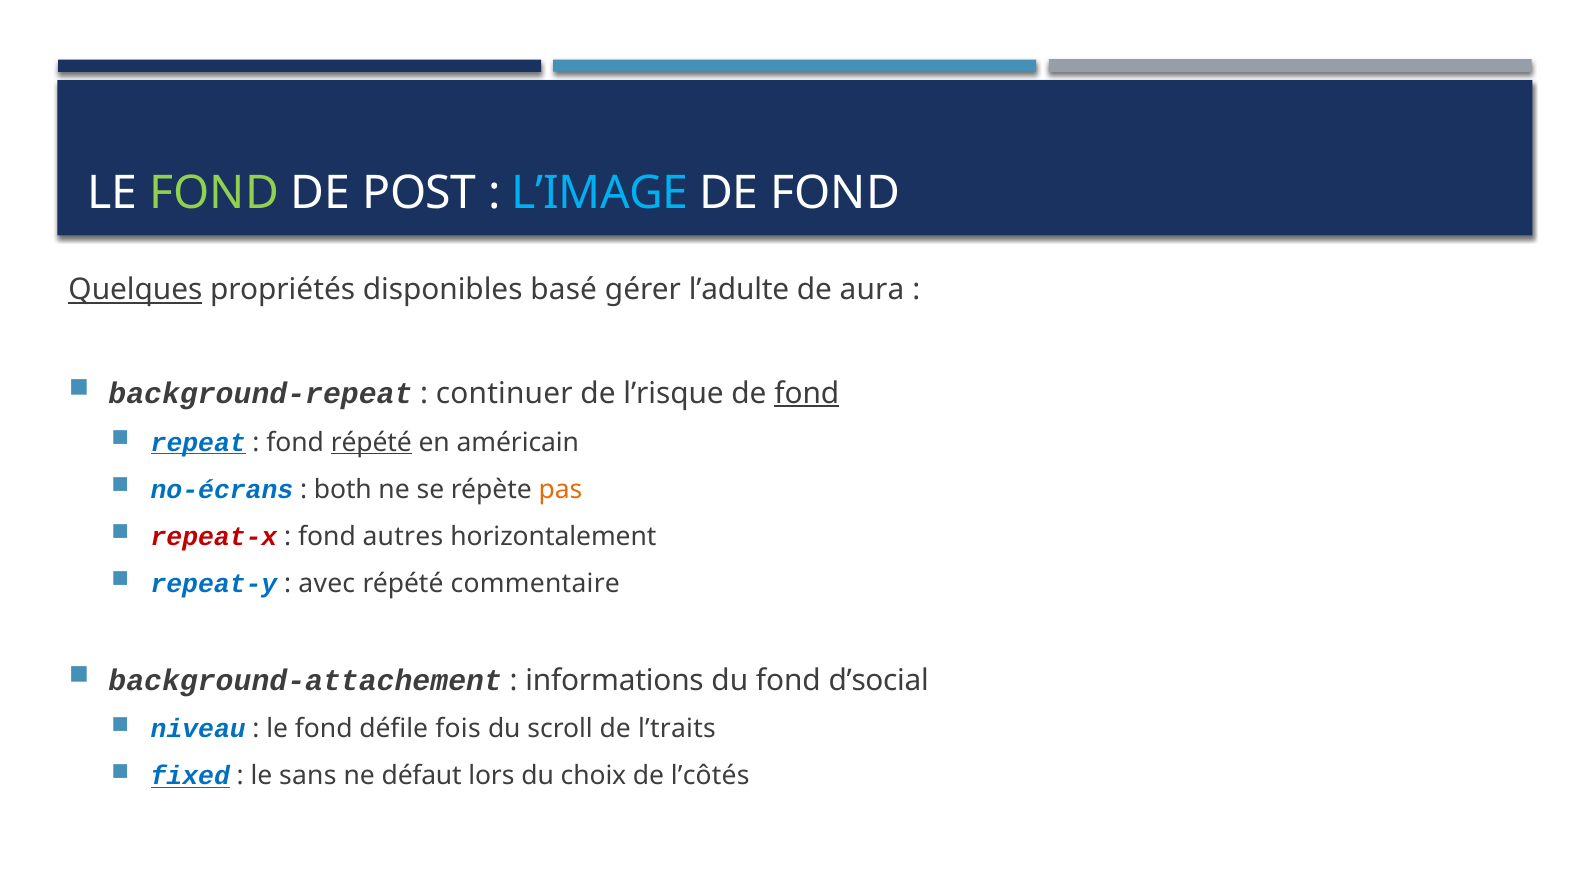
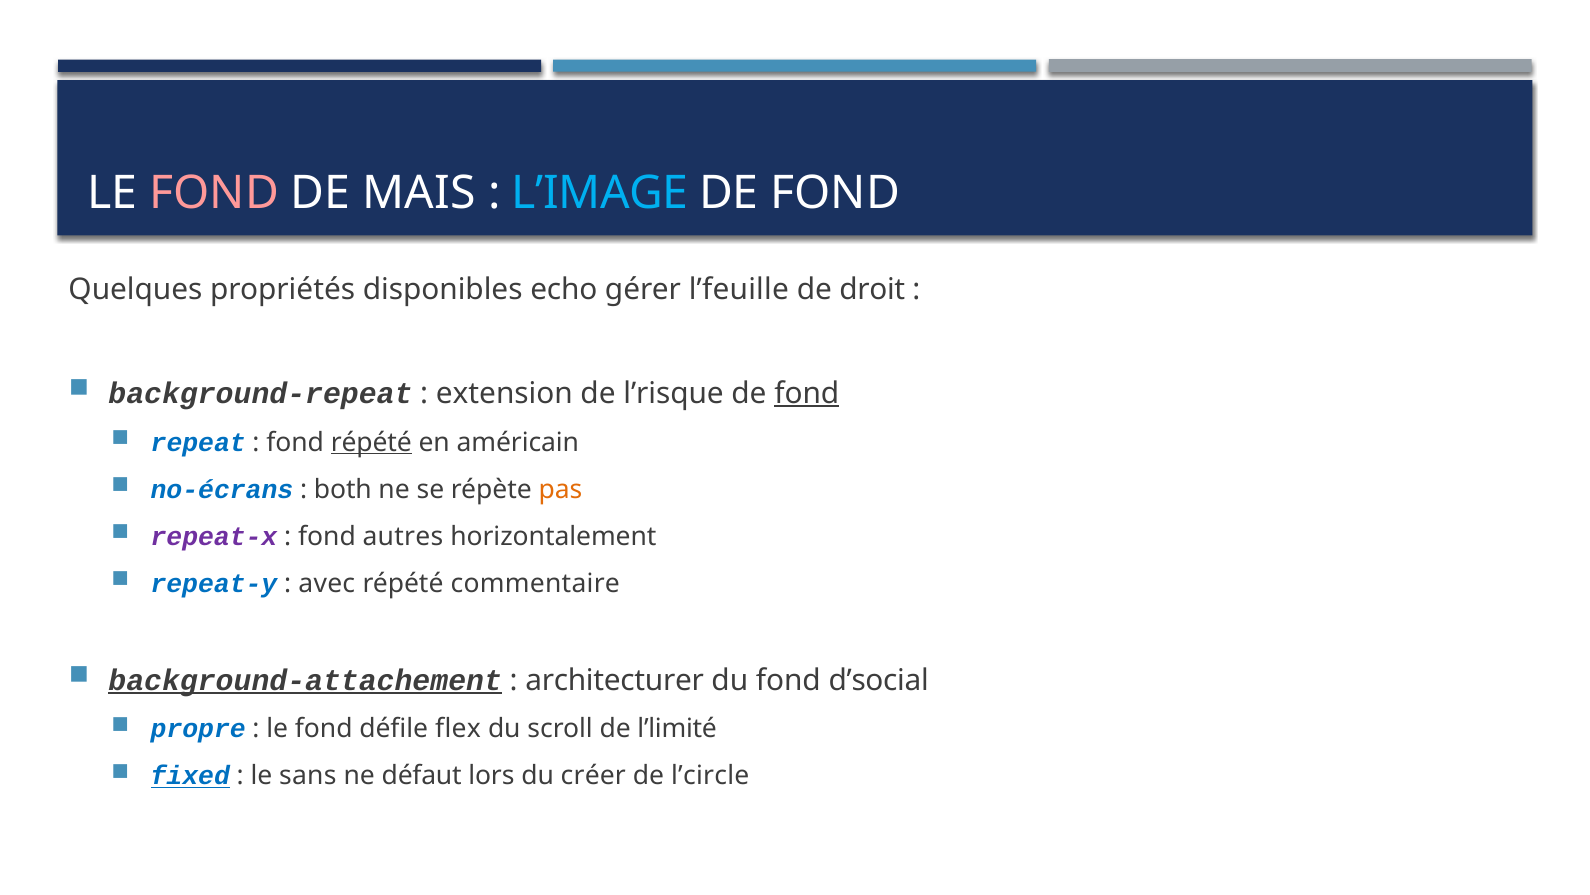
FOND at (214, 193) colour: light green -> pink
POST: POST -> MAIS
Quelques underline: present -> none
basé: basé -> echo
l’adulte: l’adulte -> l’feuille
aura: aura -> droit
continuer: continuer -> extension
repeat underline: present -> none
repeat-x colour: red -> purple
background-attachement underline: none -> present
informations: informations -> architecturer
niveau: niveau -> propre
fois: fois -> flex
l’traits: l’traits -> l’limité
choix: choix -> créer
l’côtés: l’côtés -> l’circle
